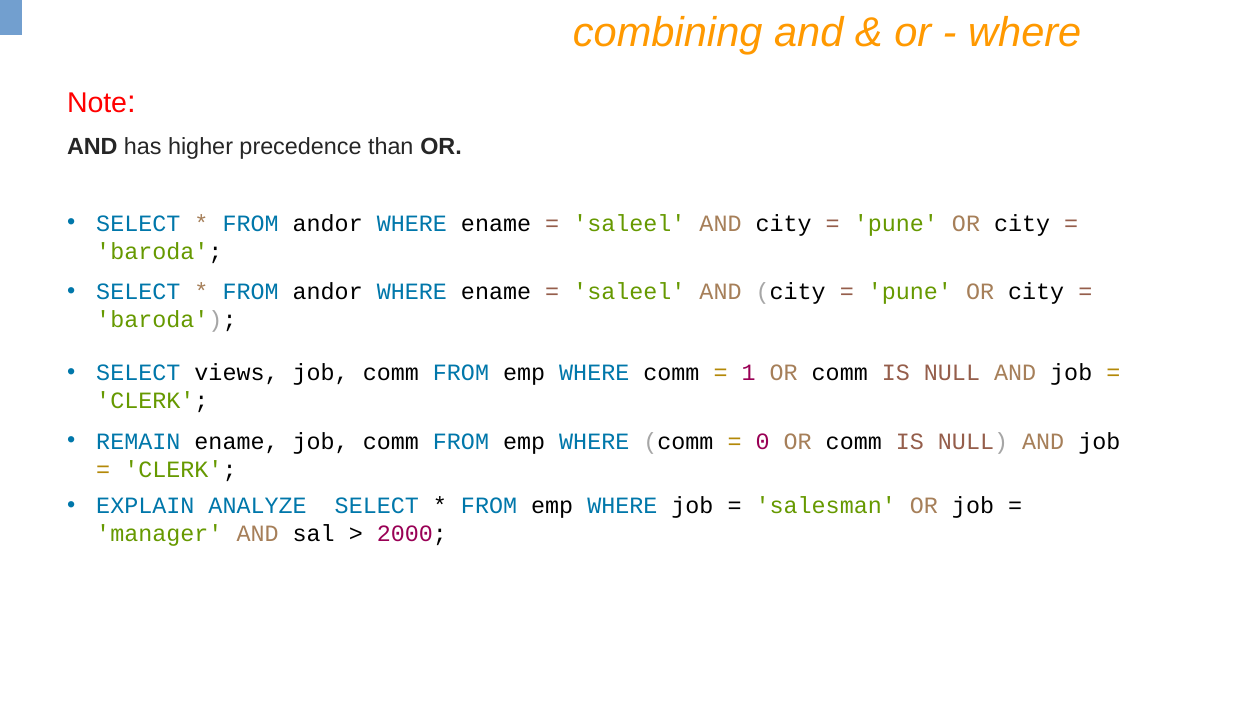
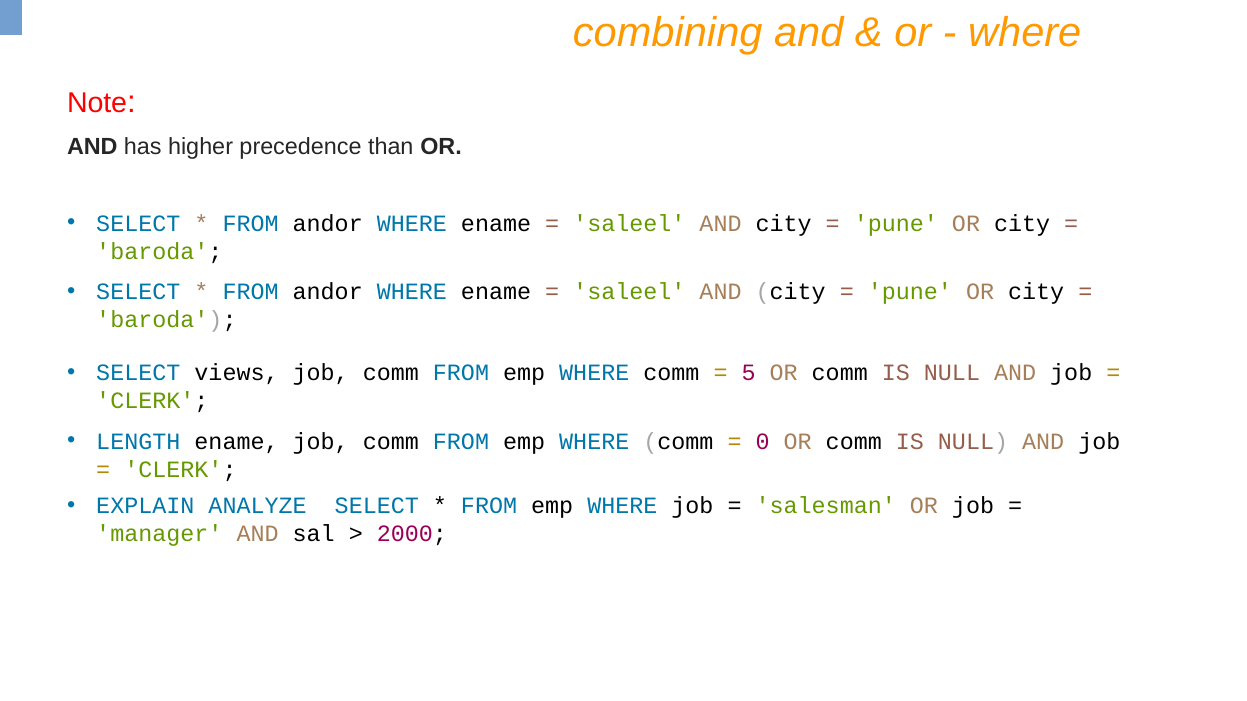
1: 1 -> 5
REMAIN: REMAIN -> LENGTH
